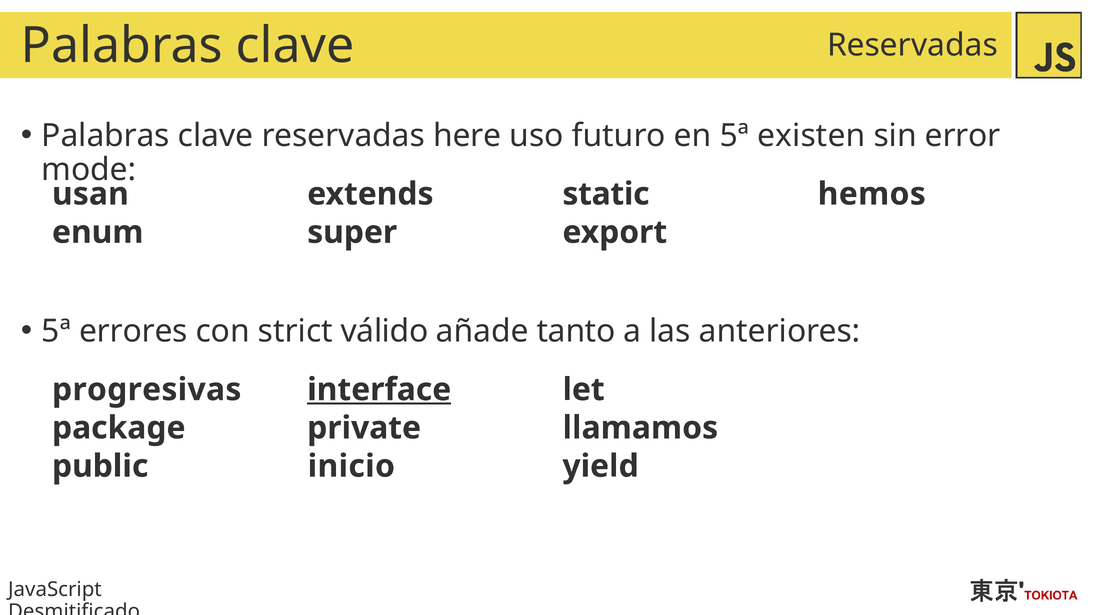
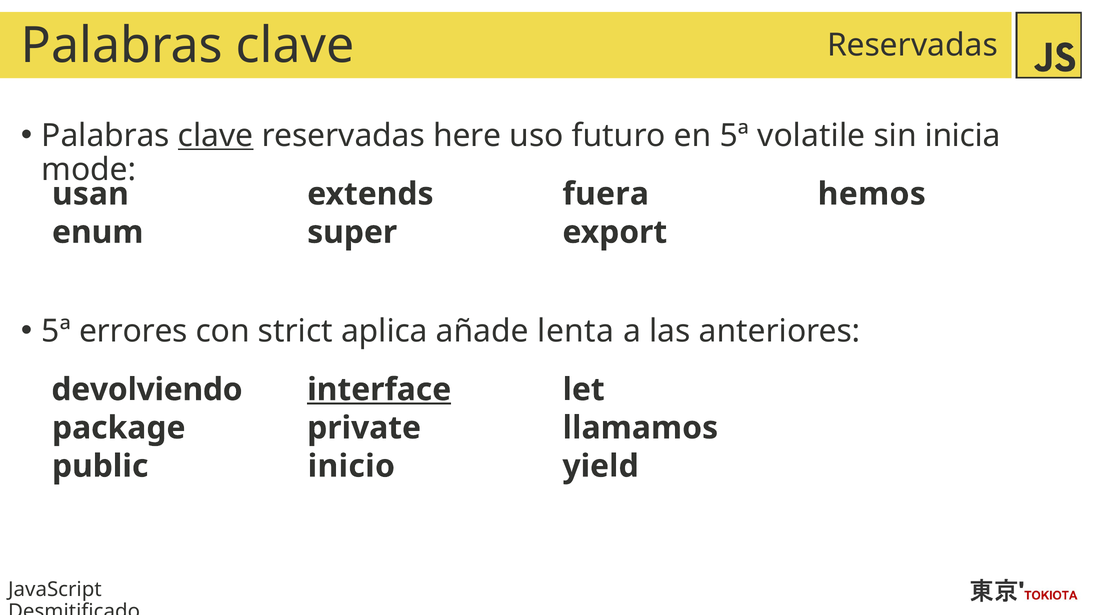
clave at (216, 135) underline: none -> present
existen: existen -> volatile
error: error -> inicia
static: static -> fuera
válido: válido -> aplica
tanto: tanto -> lenta
progresivas: progresivas -> devolviendo
